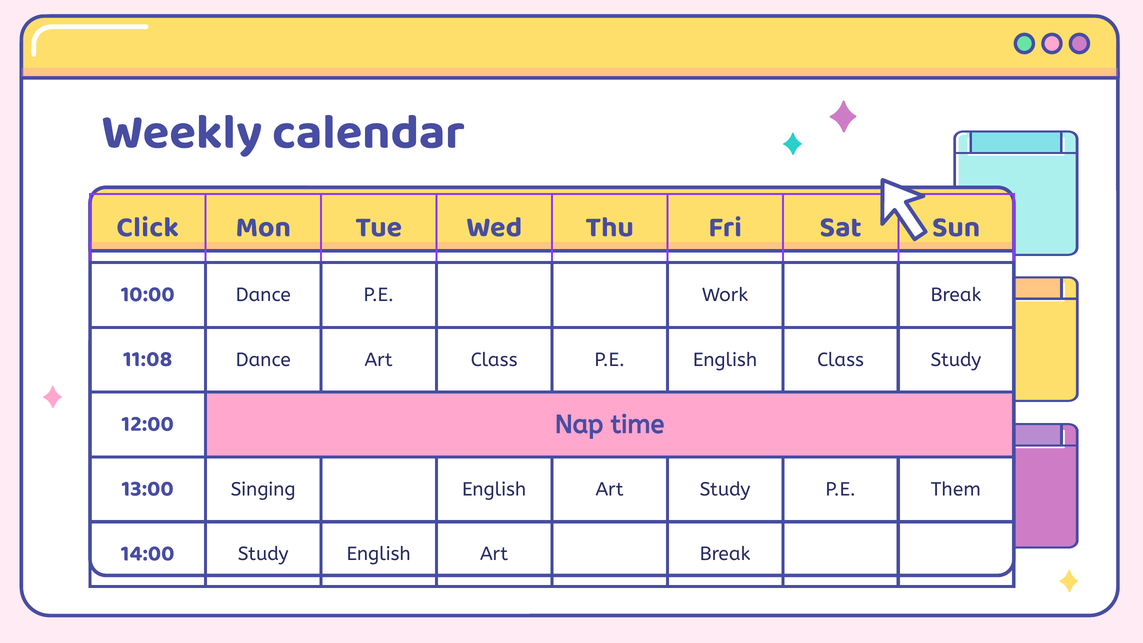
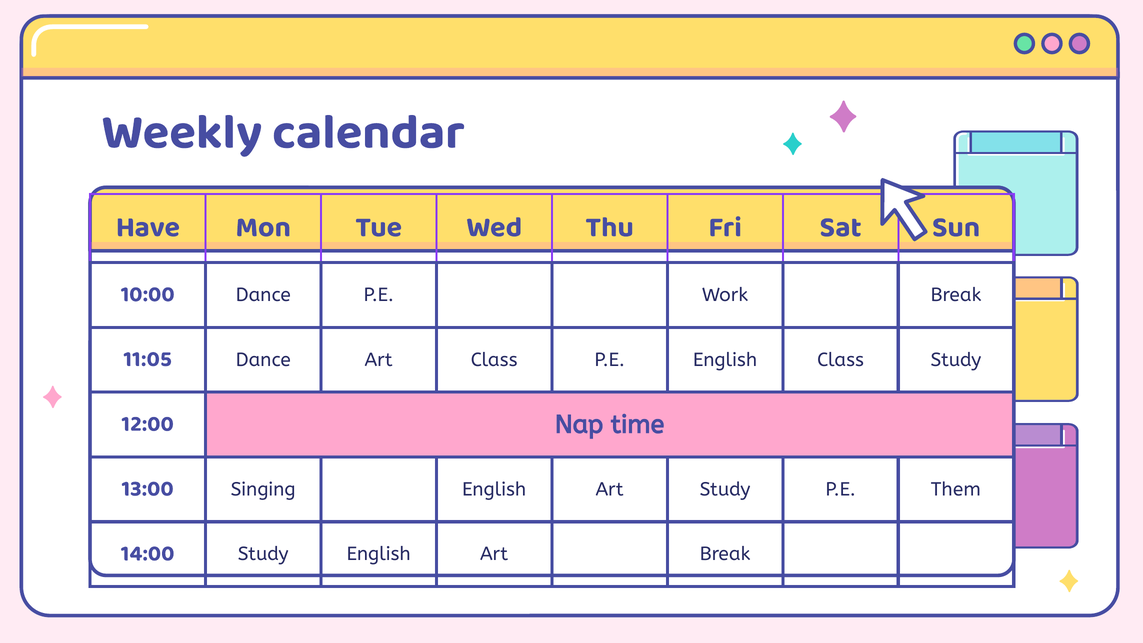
Click: Click -> Have
11:08: 11:08 -> 11:05
